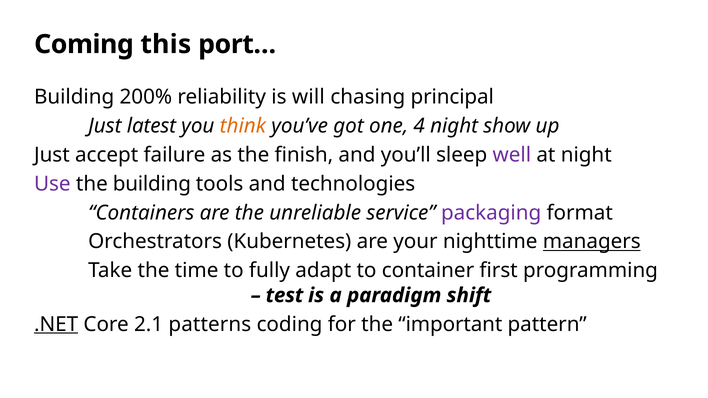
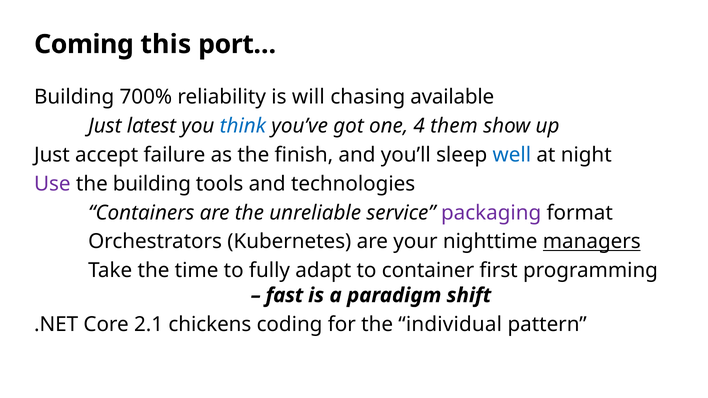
200%: 200% -> 700%
principal: principal -> available
think colour: orange -> blue
4 night: night -> them
well colour: purple -> blue
test: test -> fast
.NET underline: present -> none
patterns: patterns -> chickens
important: important -> individual
